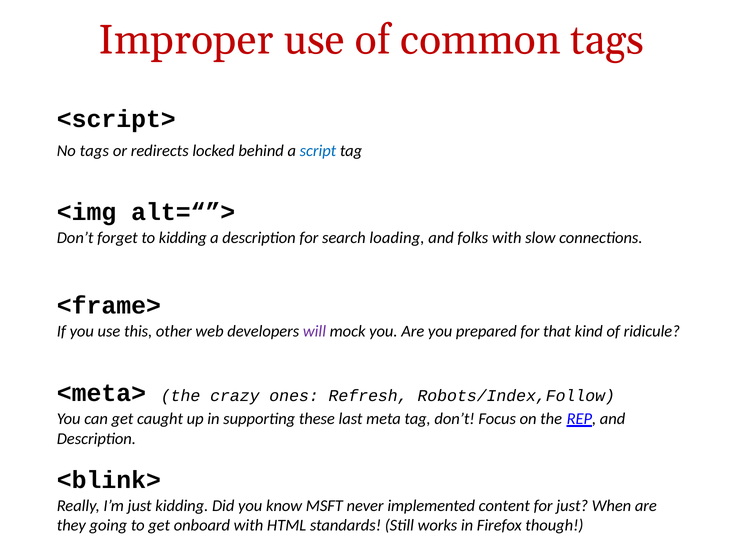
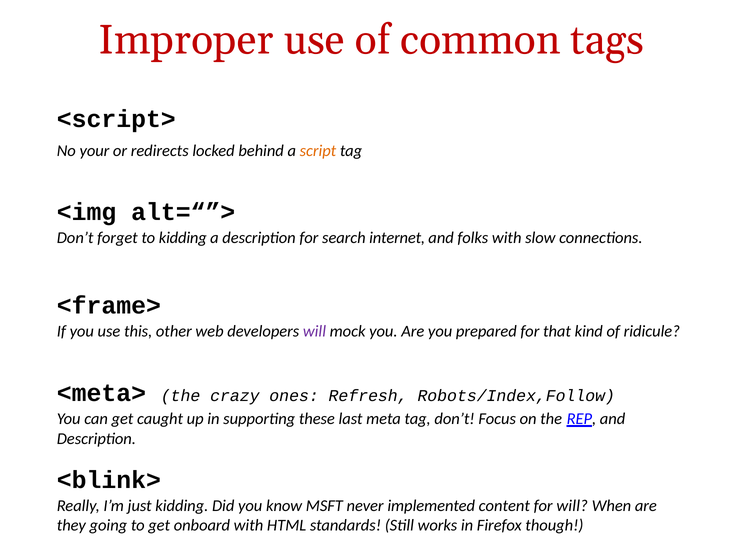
No tags: tags -> your
script colour: blue -> orange
loading: loading -> internet
for just: just -> will
